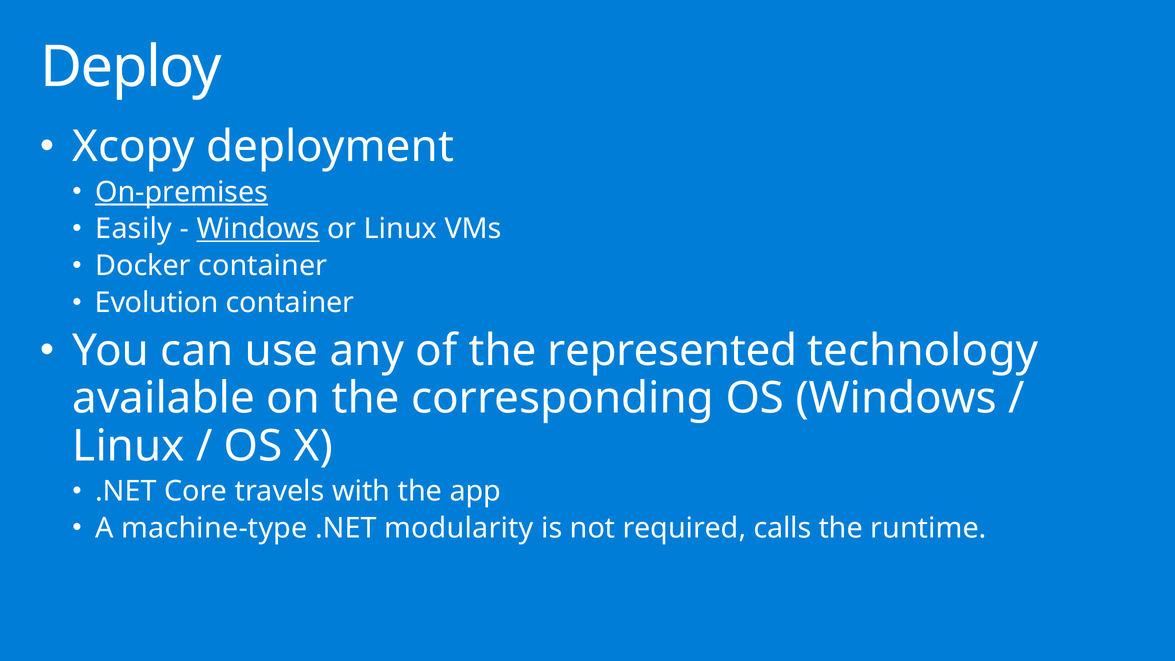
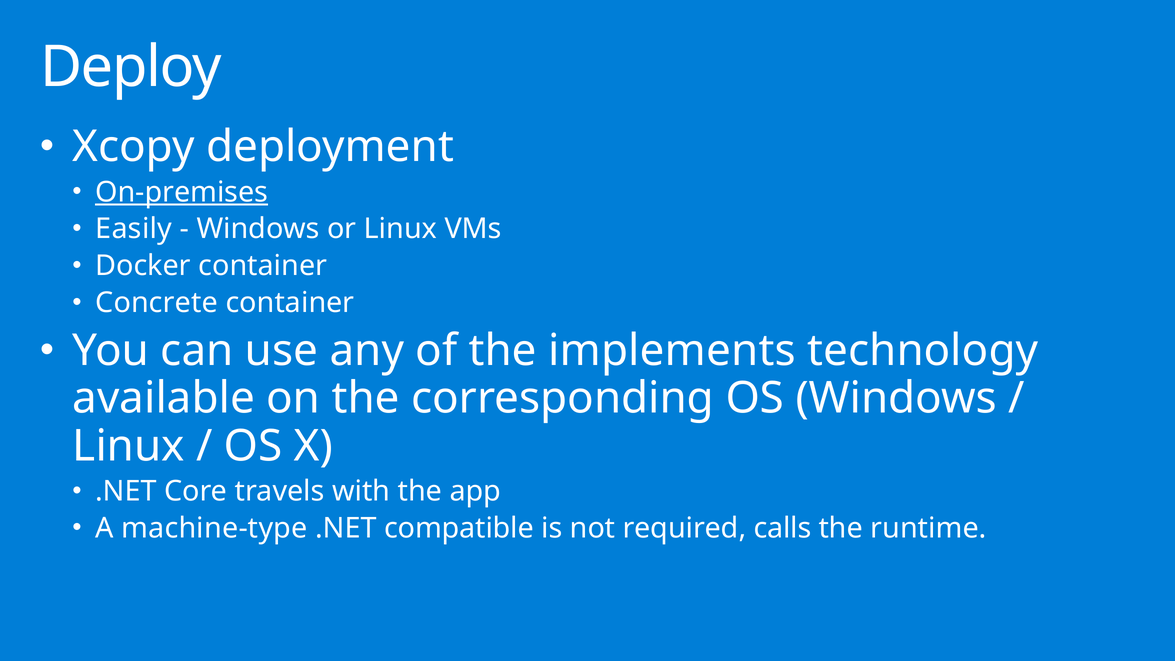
Windows at (258, 229) underline: present -> none
Evolution: Evolution -> Concrete
represented: represented -> implements
modularity: modularity -> compatible
